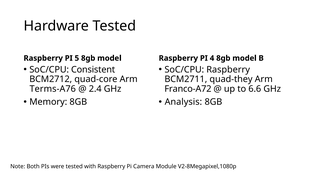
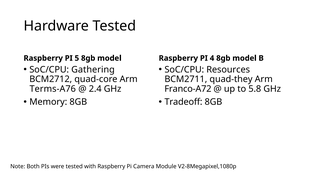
Consistent: Consistent -> Gathering
SoC/CPU Raspberry: Raspberry -> Resources
6.6: 6.6 -> 5.8
Analysis: Analysis -> Tradeoff
